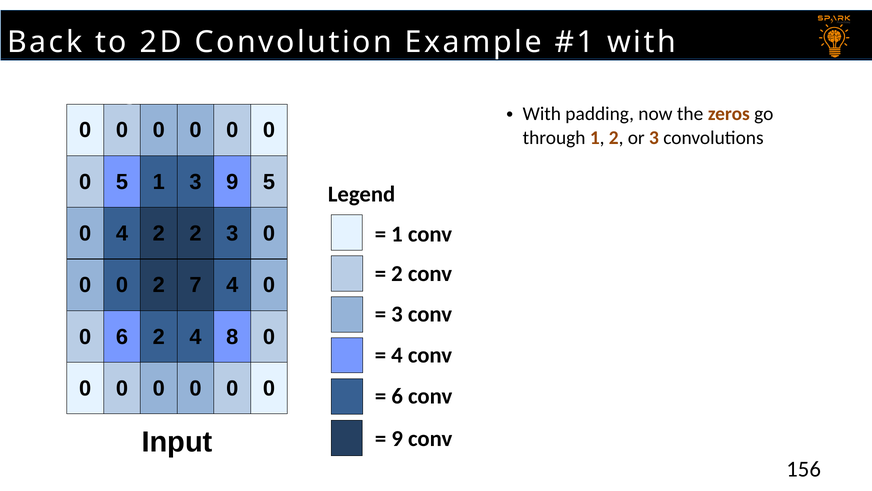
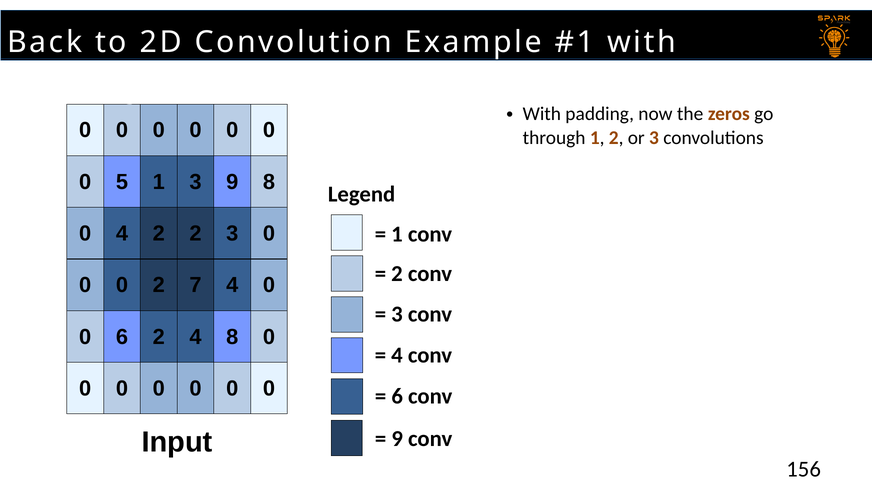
9 5: 5 -> 8
